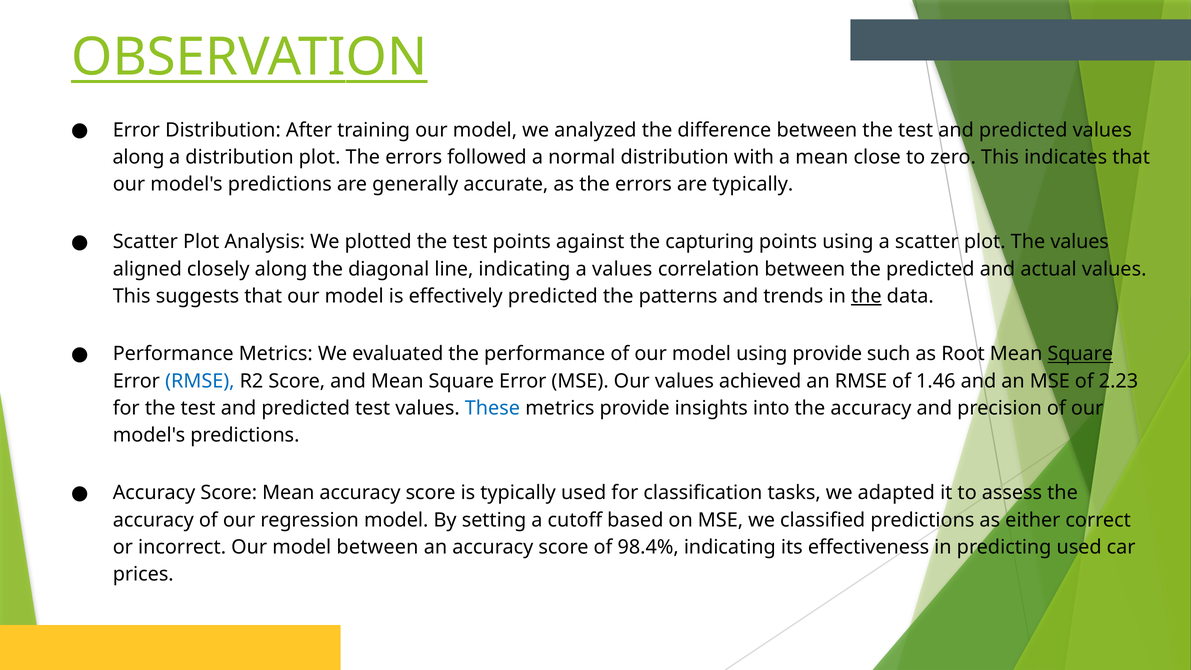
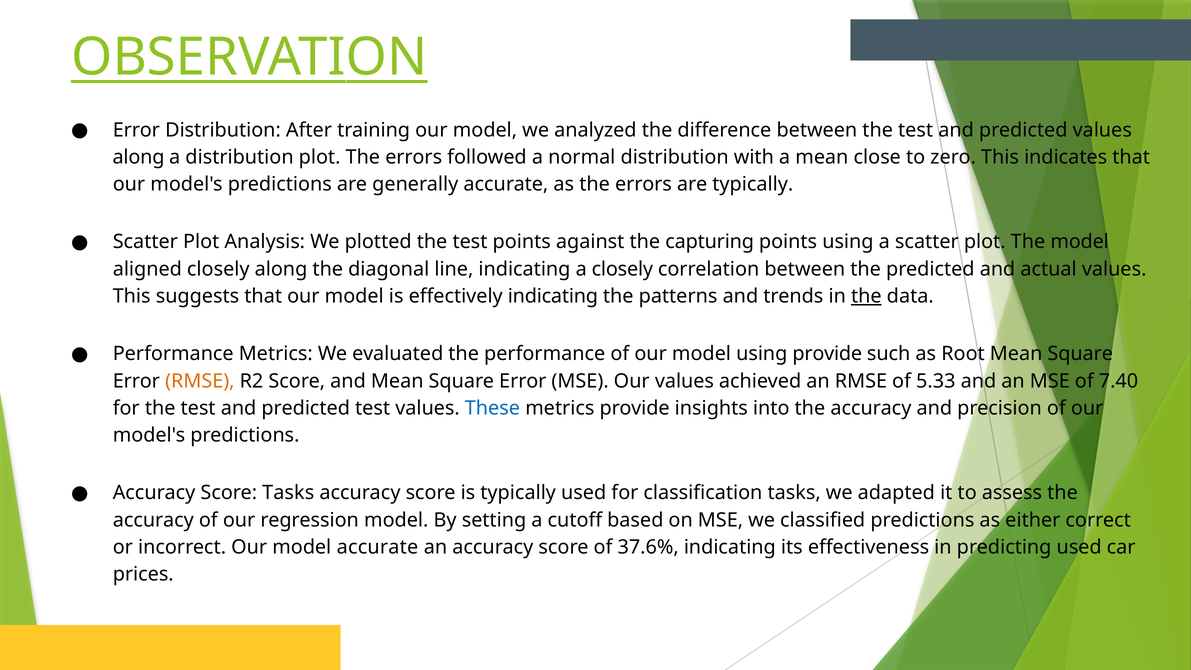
The values: values -> model
a values: values -> closely
effectively predicted: predicted -> indicating
Square at (1080, 354) underline: present -> none
RMSE at (200, 381) colour: blue -> orange
1.46: 1.46 -> 5.33
2.23: 2.23 -> 7.40
Score Mean: Mean -> Tasks
model between: between -> accurate
98.4%: 98.4% -> 37.6%
